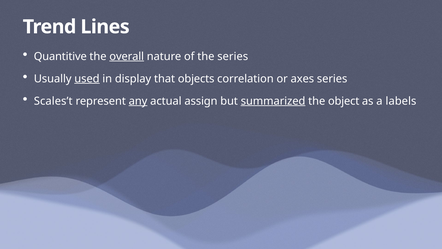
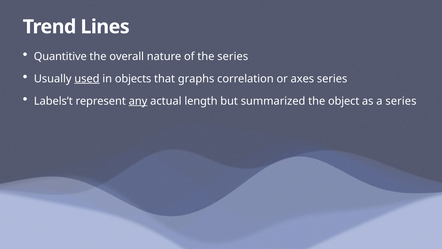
overall underline: present -> none
display: display -> objects
objects: objects -> graphs
Scales’t: Scales’t -> Labels’t
assign: assign -> length
summarized underline: present -> none
a labels: labels -> series
